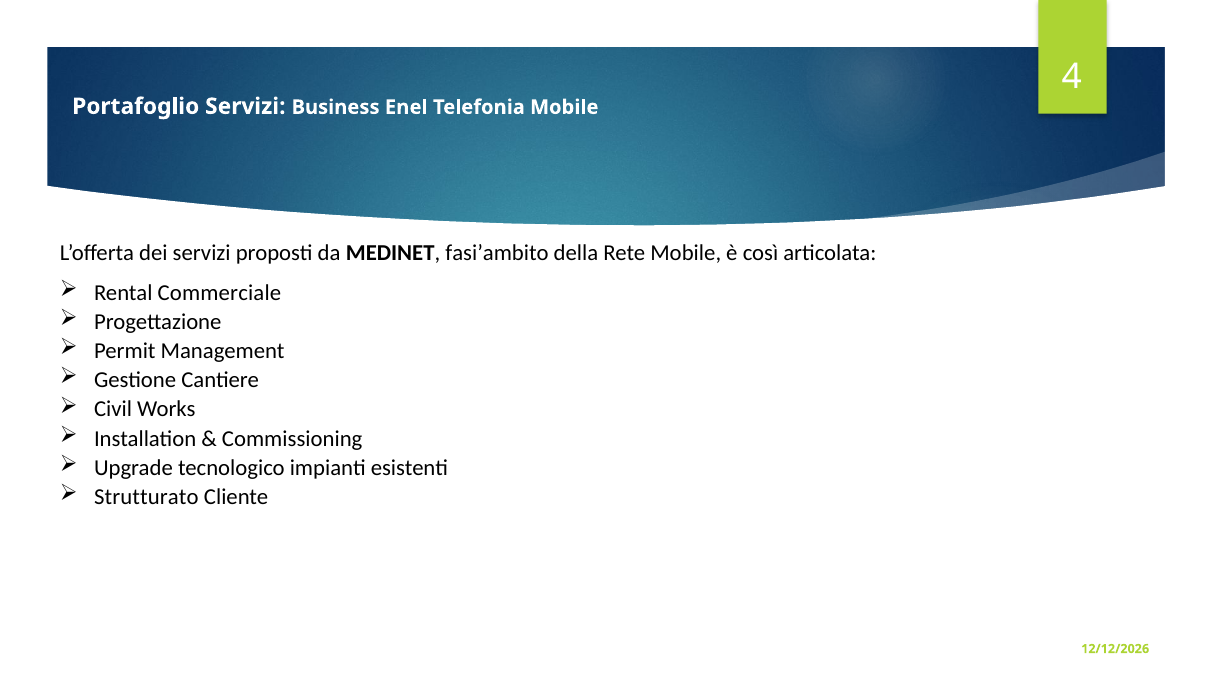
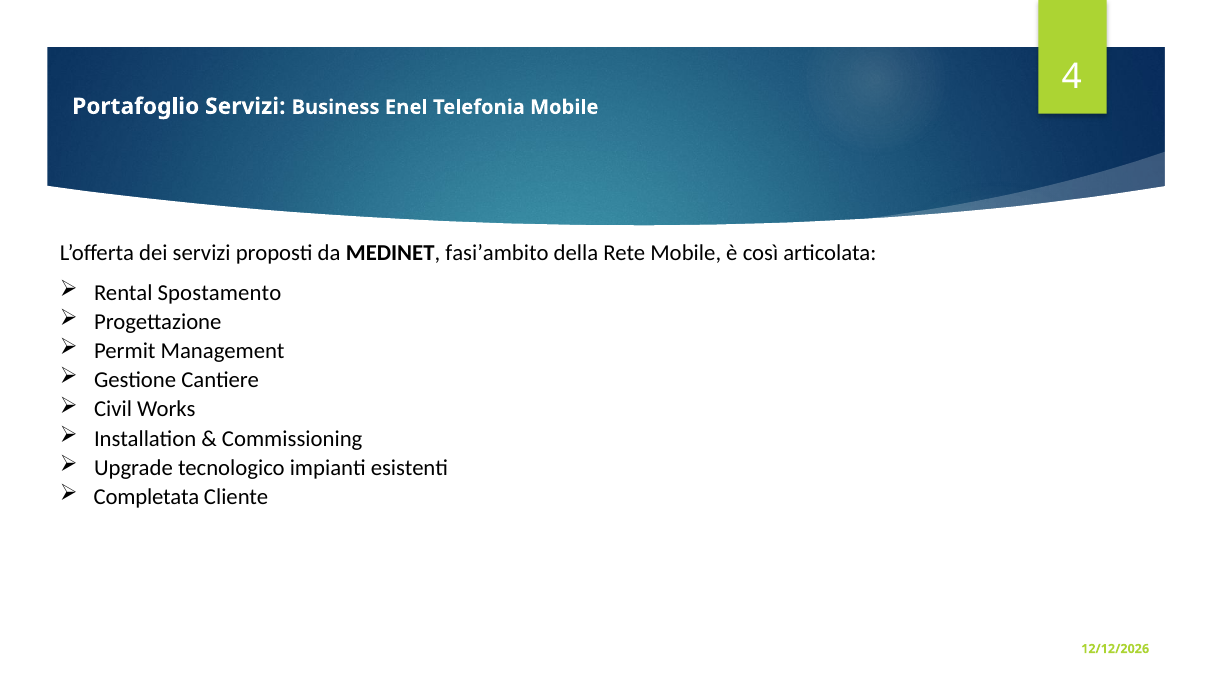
Commerciale: Commerciale -> Spostamento
Strutturato: Strutturato -> Completata
